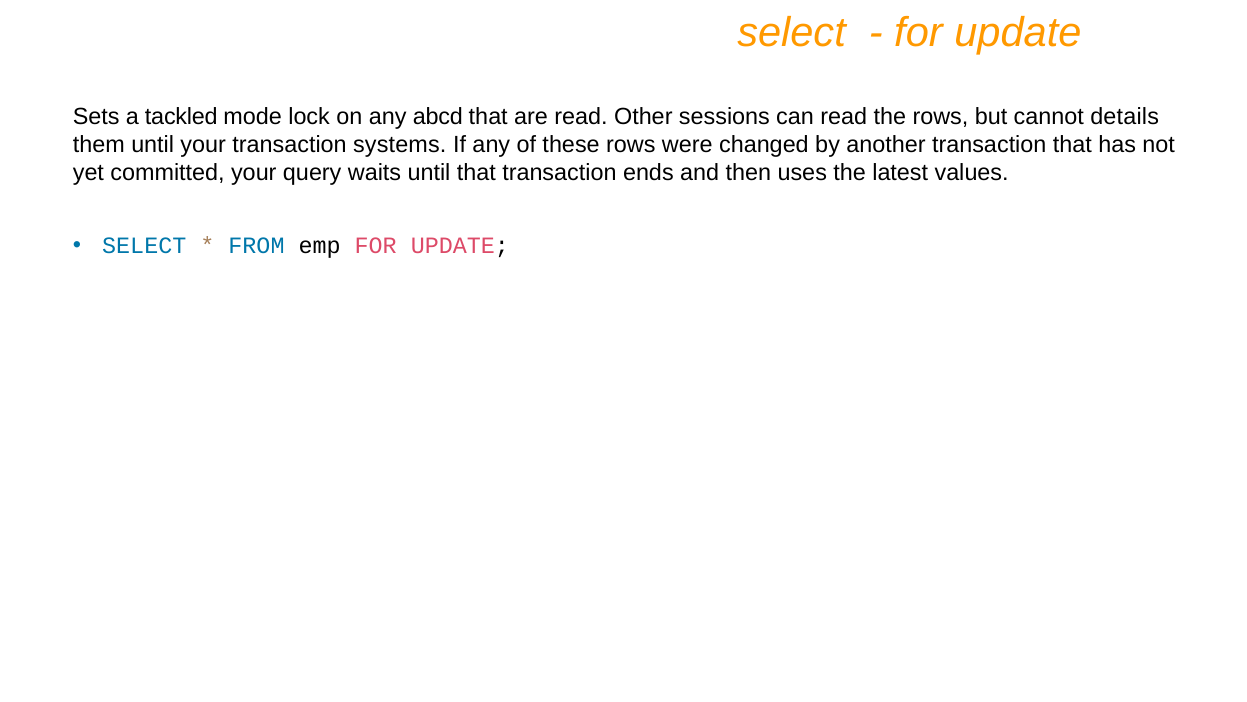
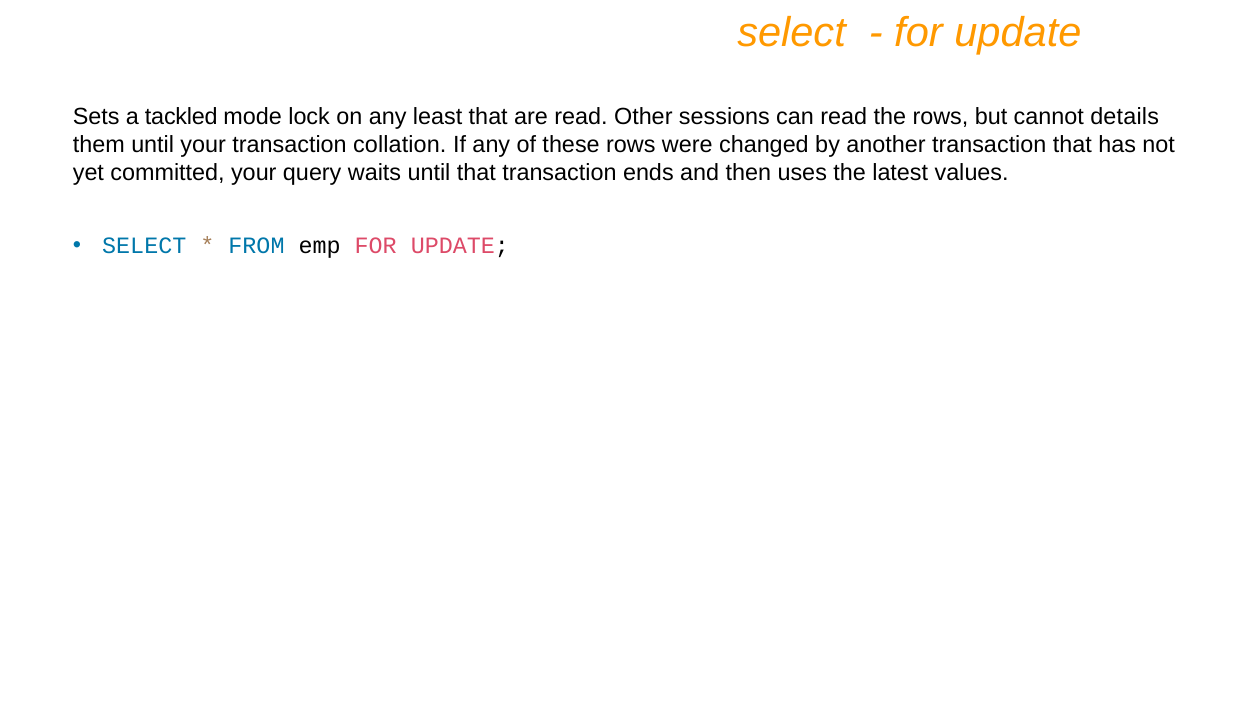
abcd: abcd -> least
systems: systems -> collation
